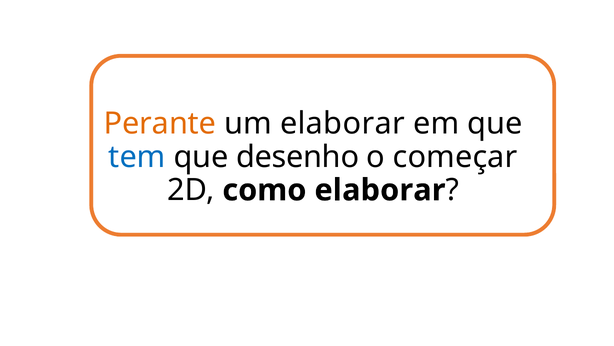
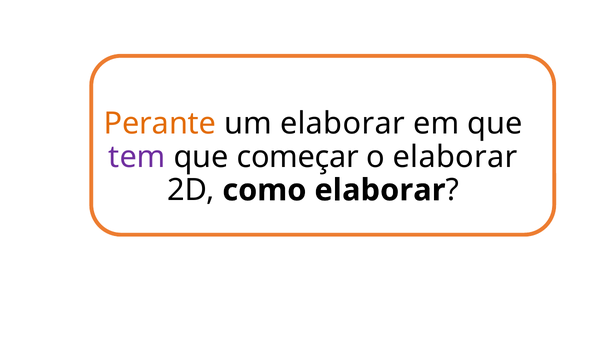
tem colour: blue -> purple
desenho: desenho -> começar
o começar: começar -> elaborar
